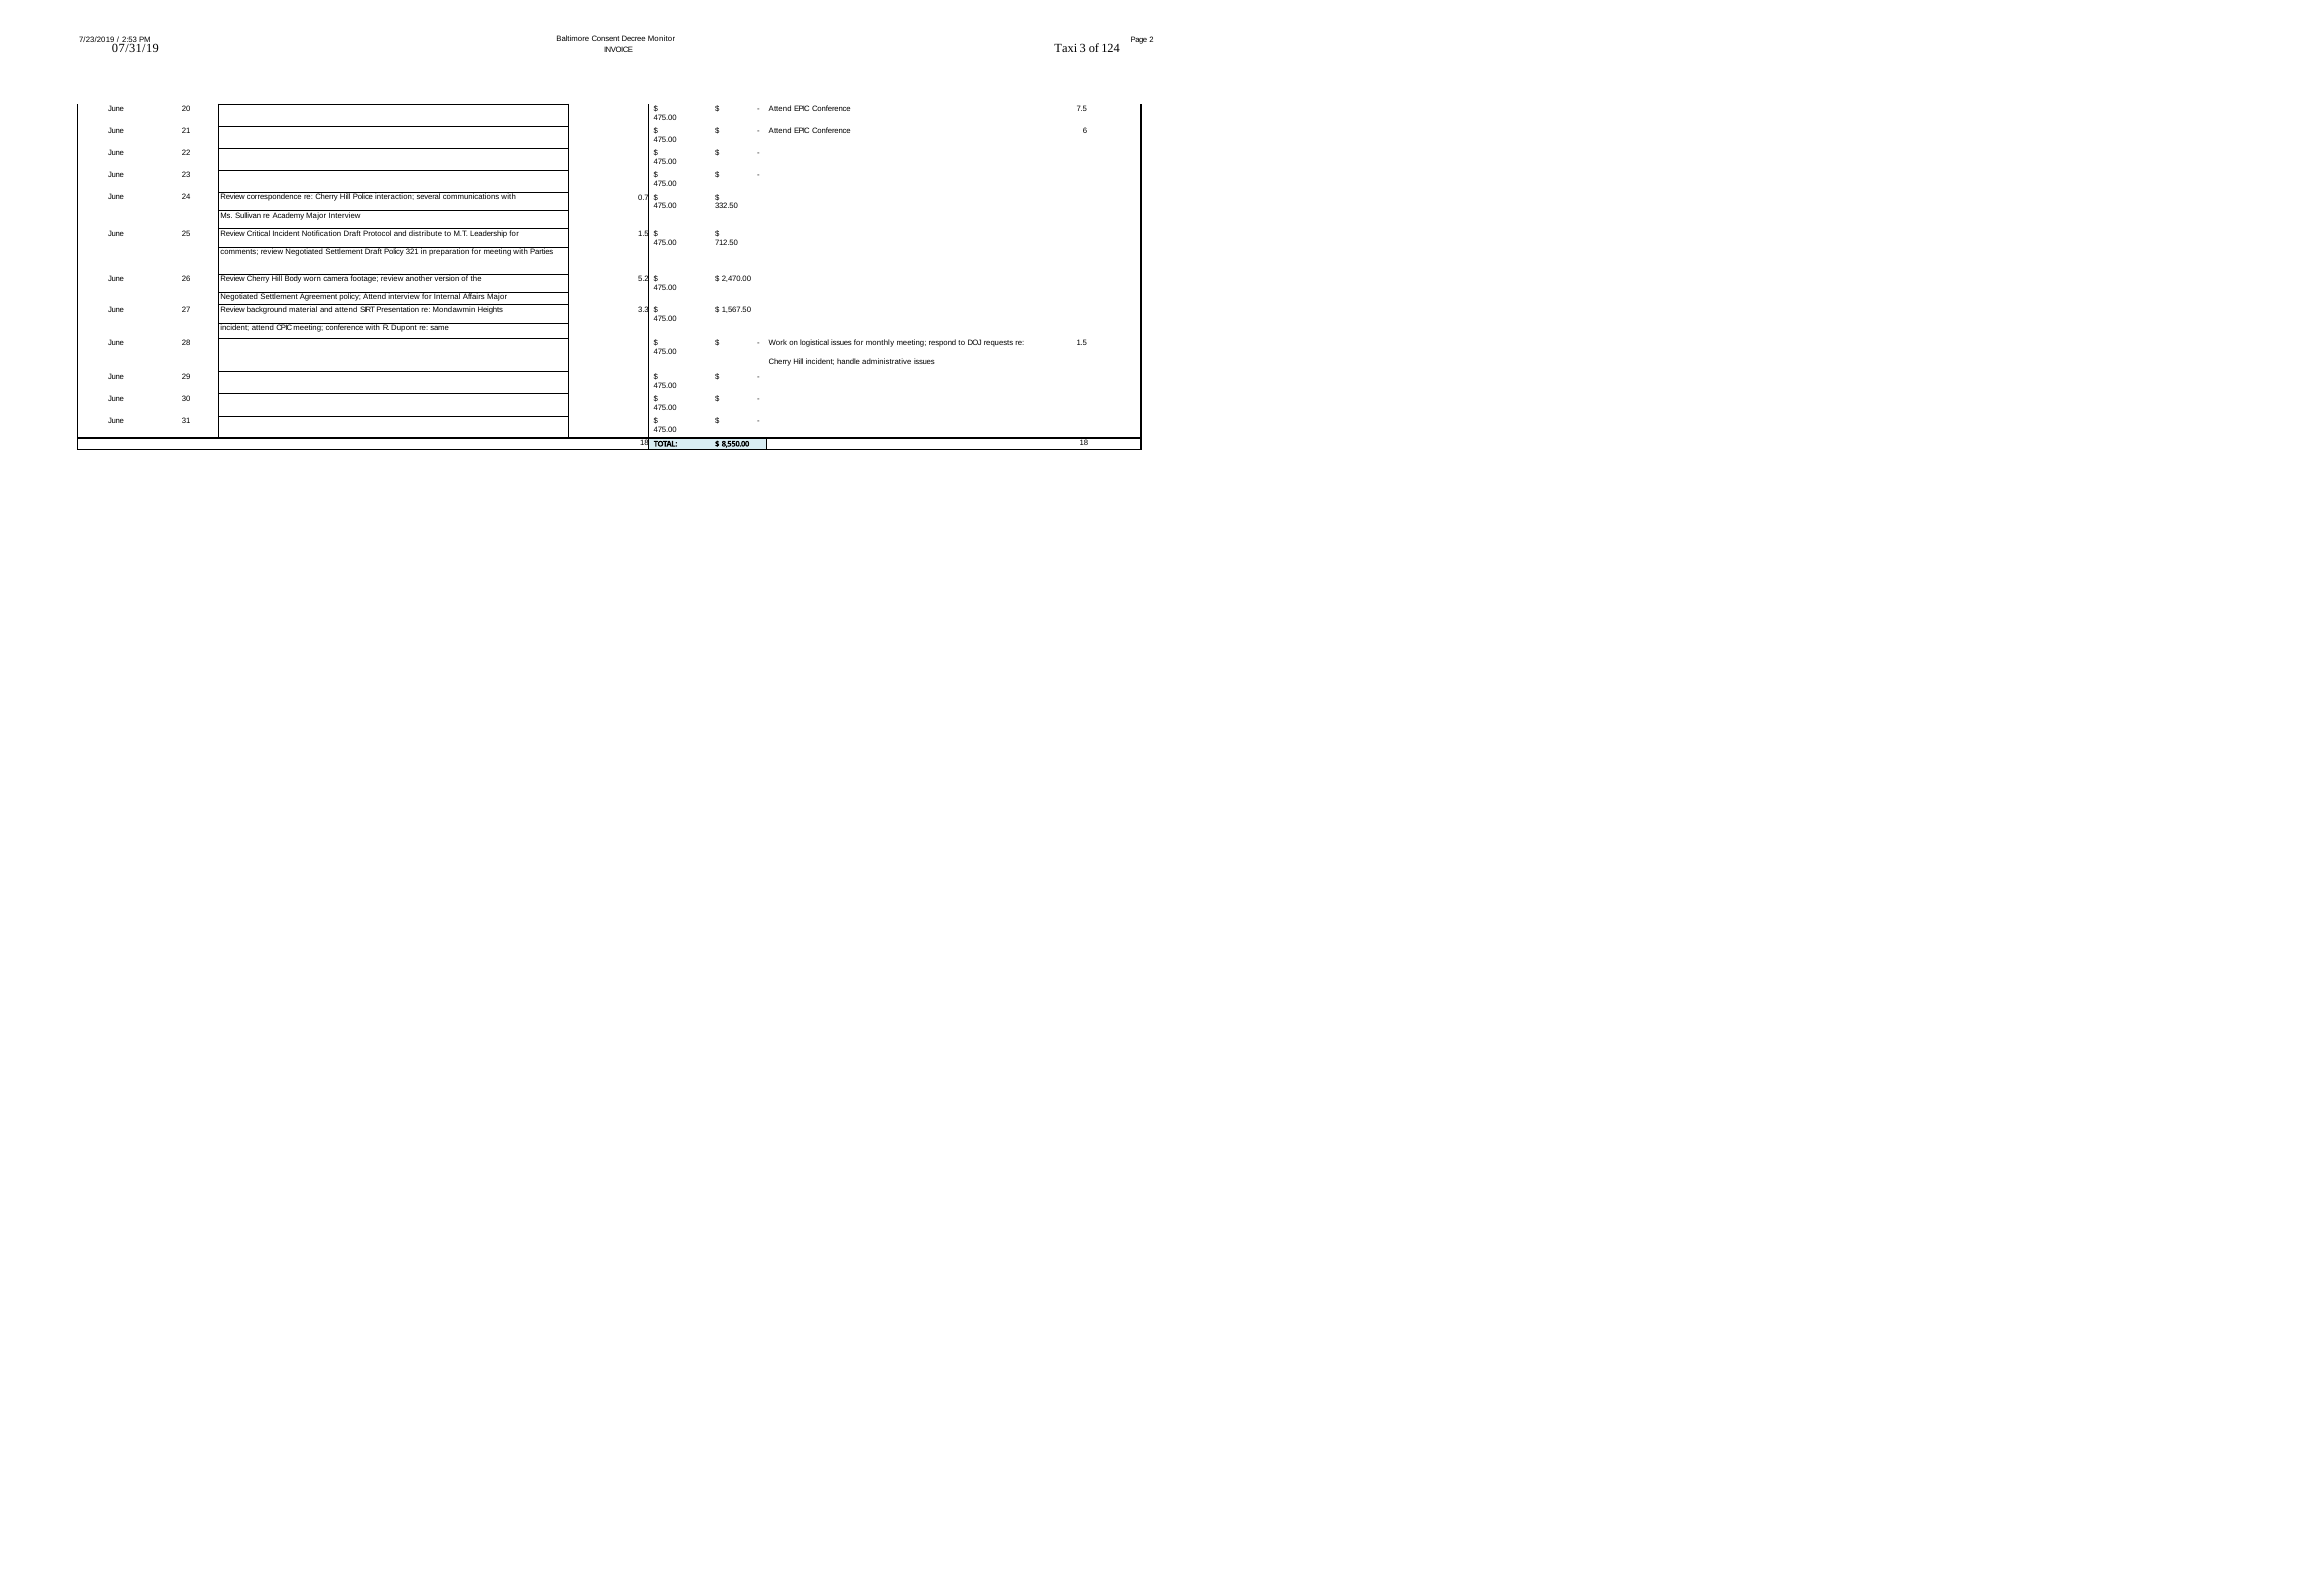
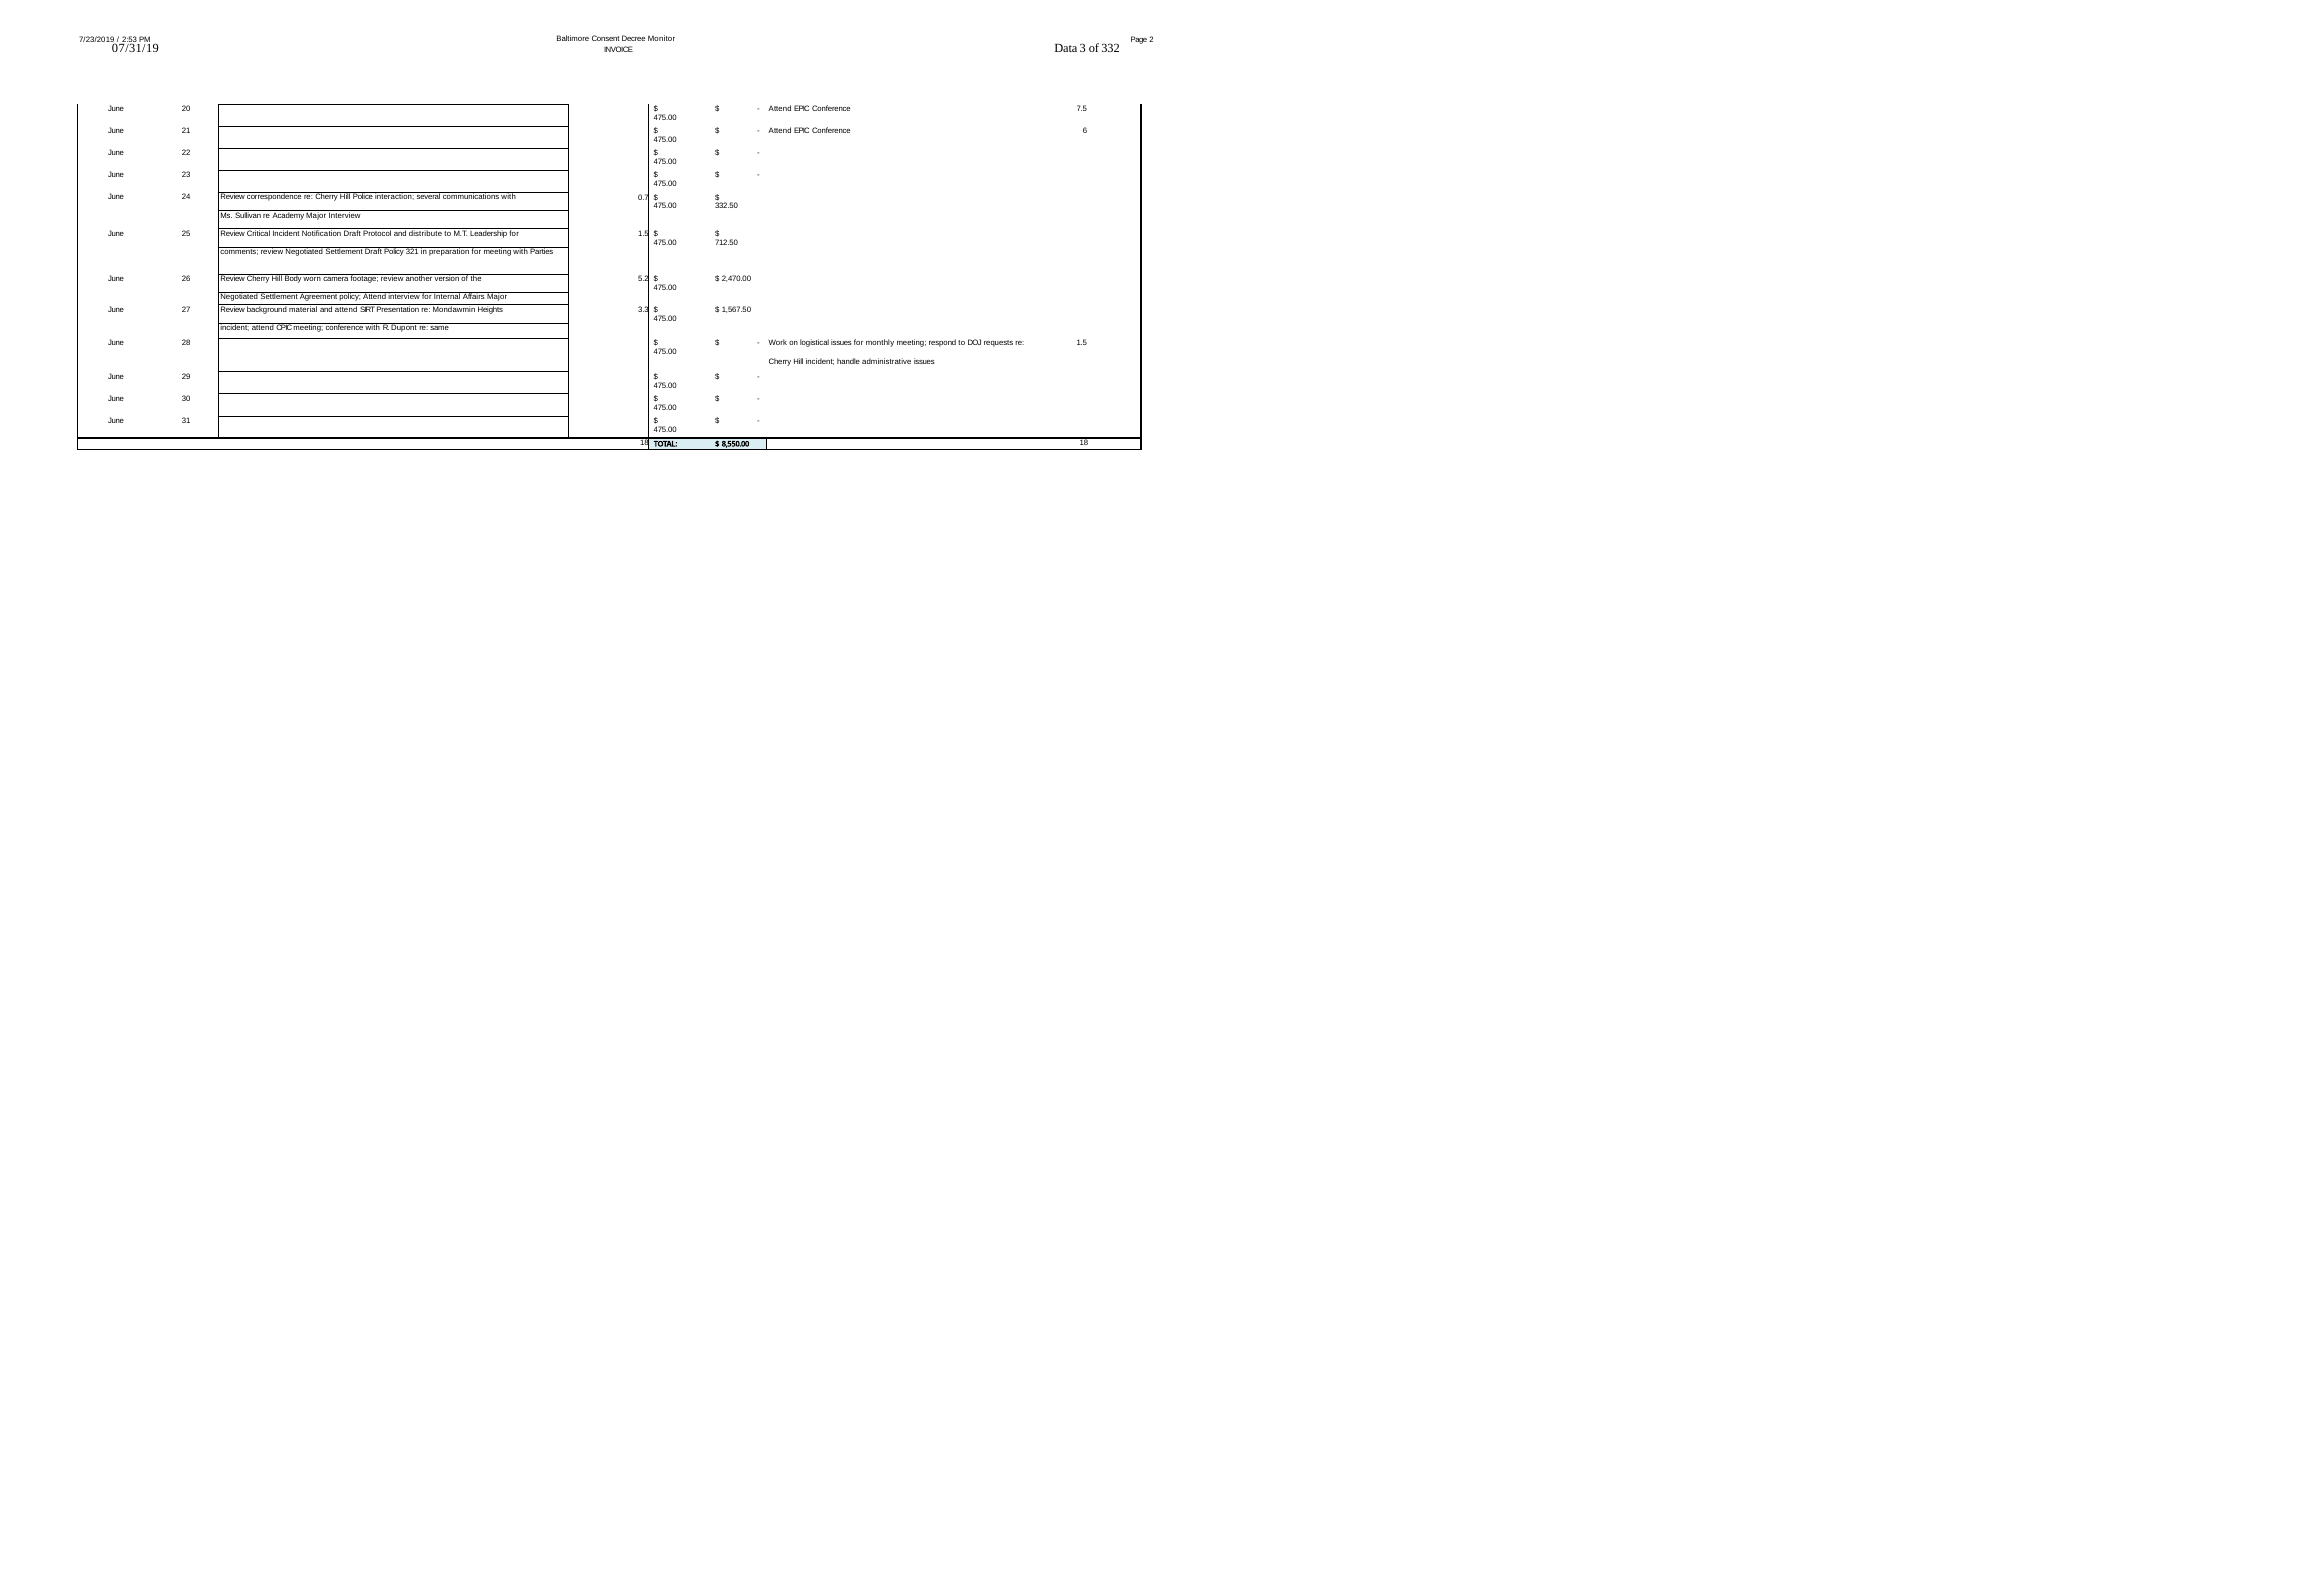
Taxi: Taxi -> Data
124: 124 -> 332
